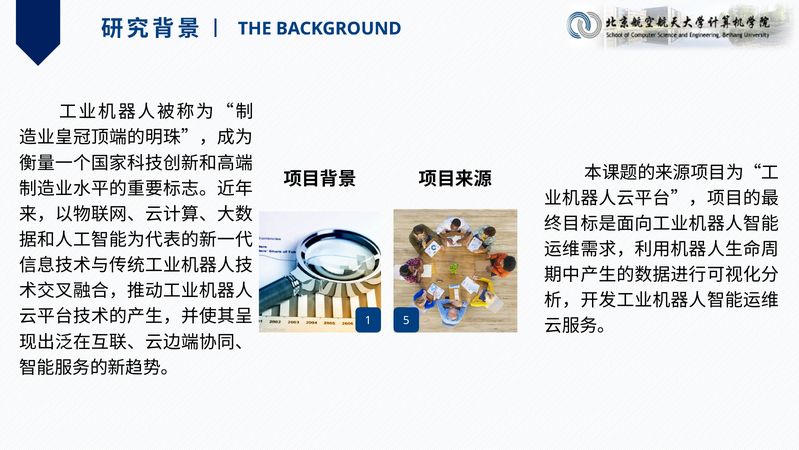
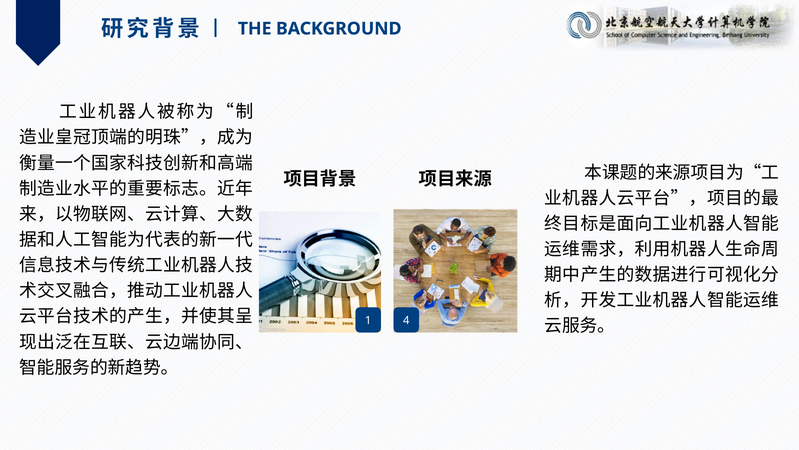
5: 5 -> 4
